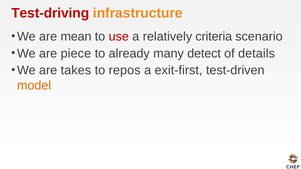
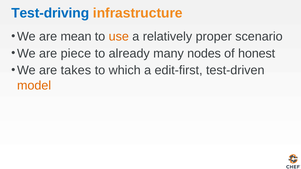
Test-driving colour: red -> blue
use colour: red -> orange
criteria: criteria -> proper
detect: detect -> nodes
details: details -> honest
repos: repos -> which
exit-first: exit-first -> edit-first
